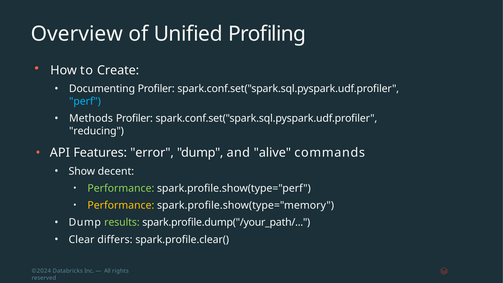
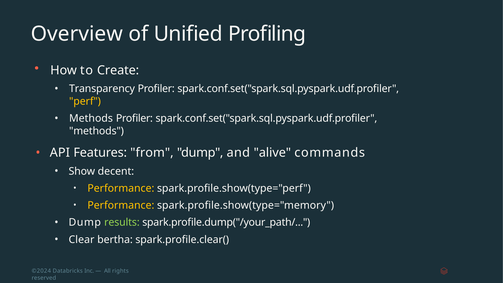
Documenting: Documenting -> Transparency
perf colour: light blue -> yellow
reducing at (97, 131): reducing -> methods
error: error -> from
Performance at (121, 188) colour: light green -> yellow
differs: differs -> bertha
